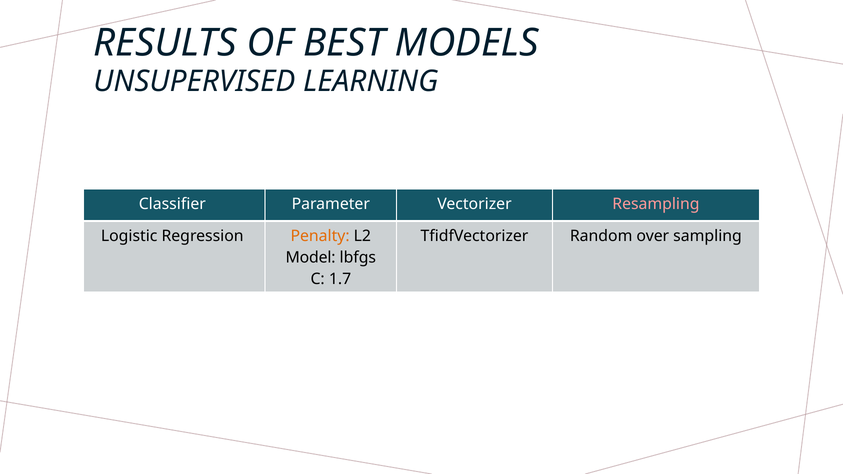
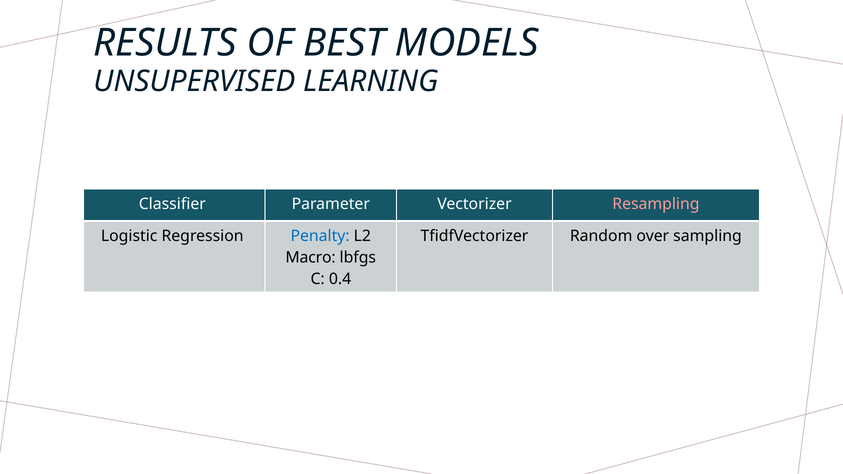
Penalty colour: orange -> blue
Model: Model -> Macro
1.7: 1.7 -> 0.4
